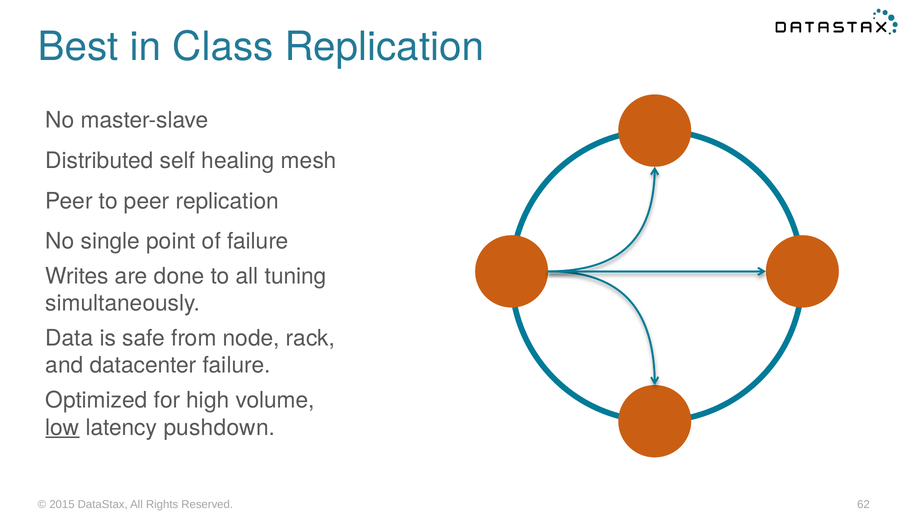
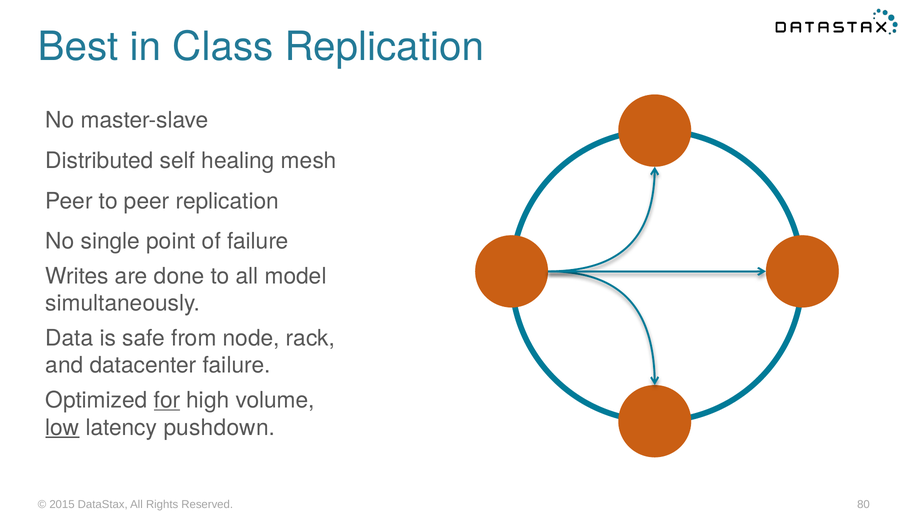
tuning: tuning -> model
for underline: none -> present
62: 62 -> 80
